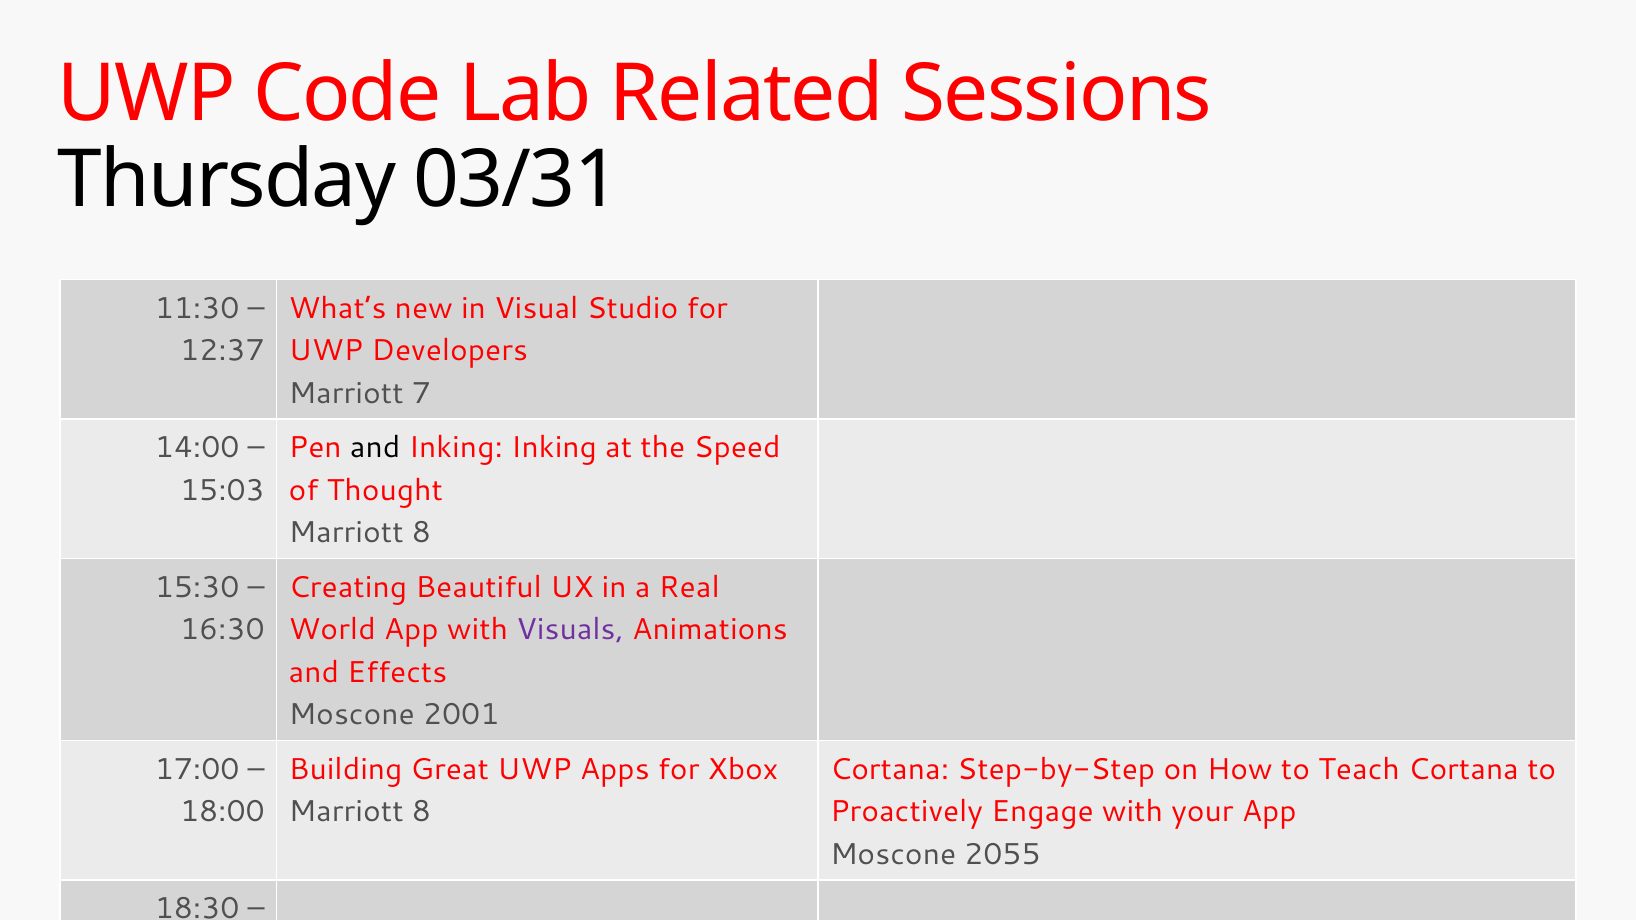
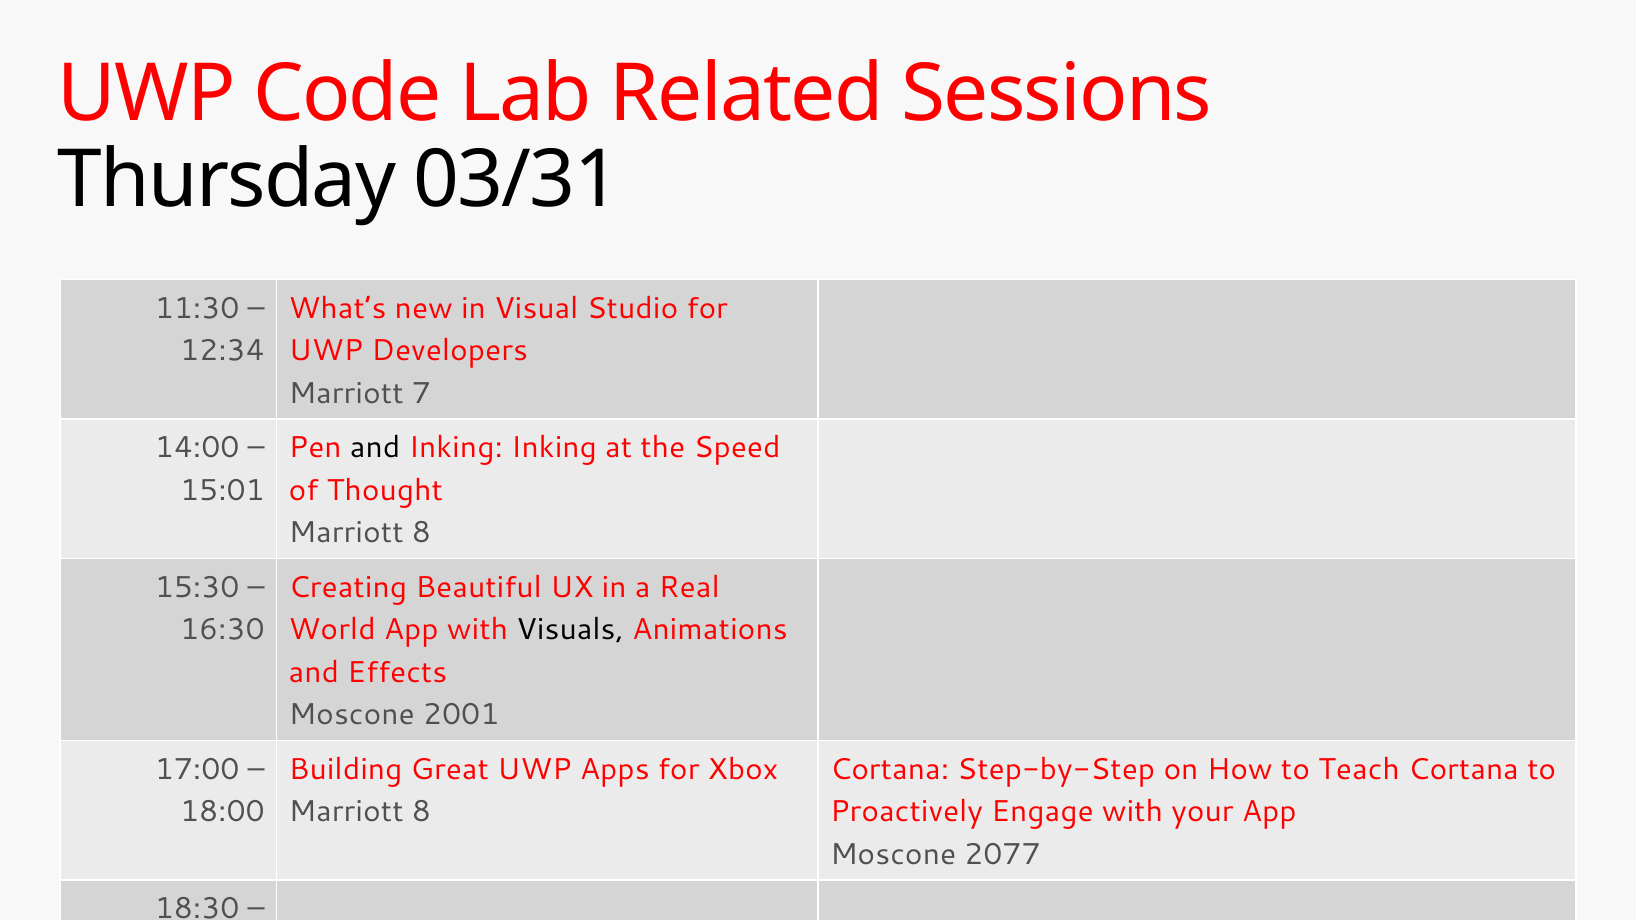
12:37: 12:37 -> 12:34
15:03: 15:03 -> 15:01
Visuals colour: purple -> black
2055: 2055 -> 2077
